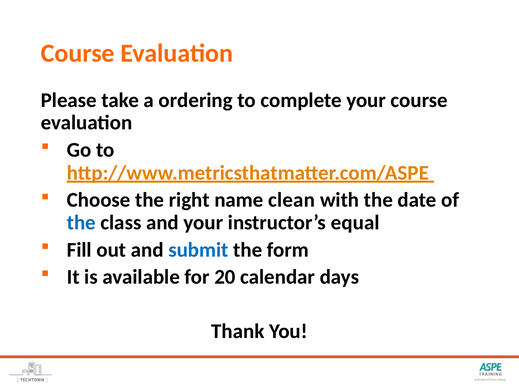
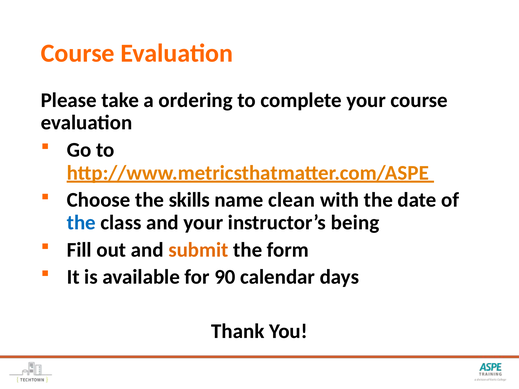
right: right -> skills
equal: equal -> being
submit colour: blue -> orange
20: 20 -> 90
